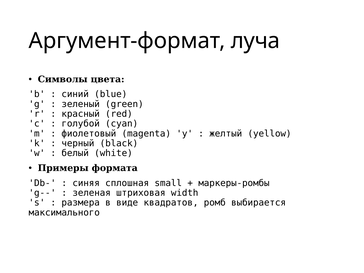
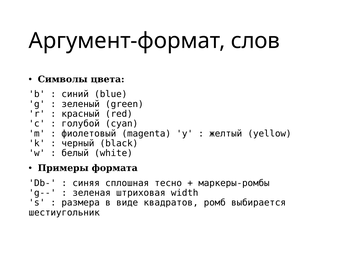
луча: луча -> слов
small: small -> тесно
максимального: максимального -> шестиугольник
